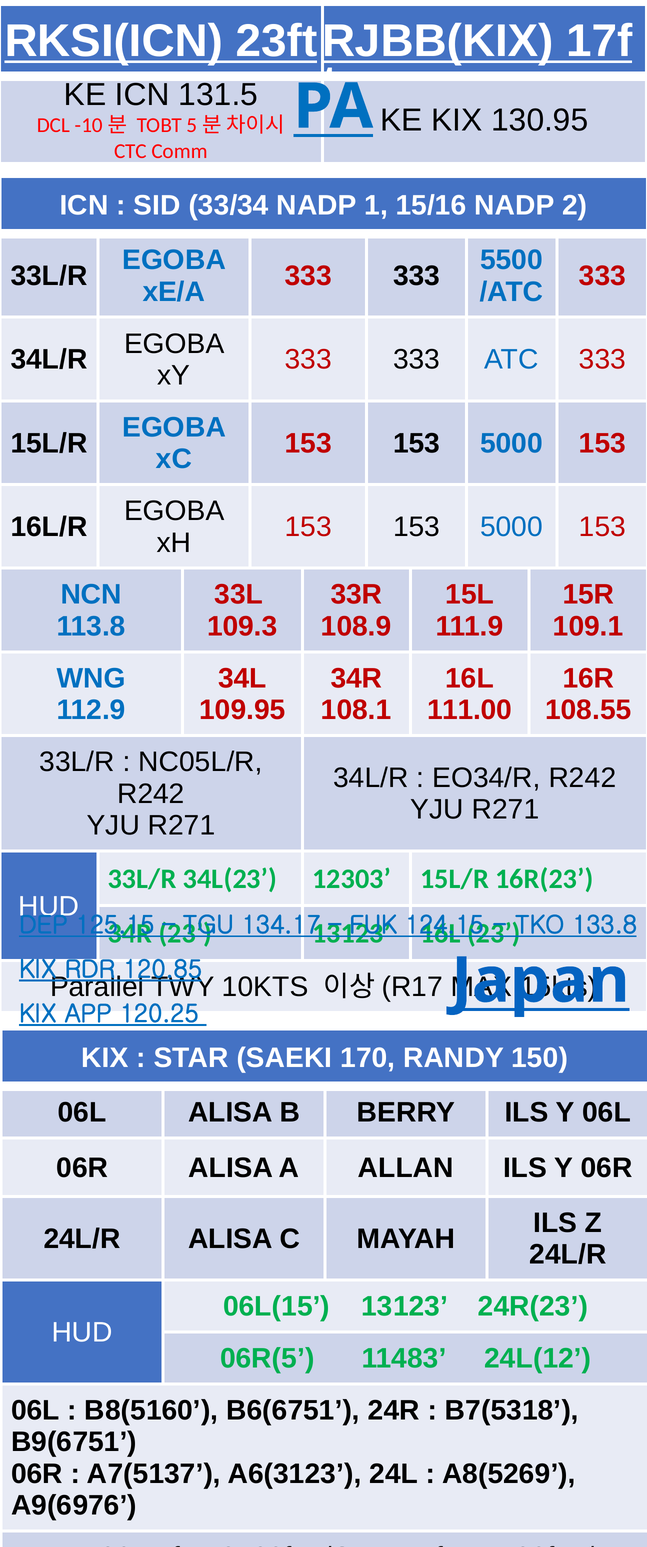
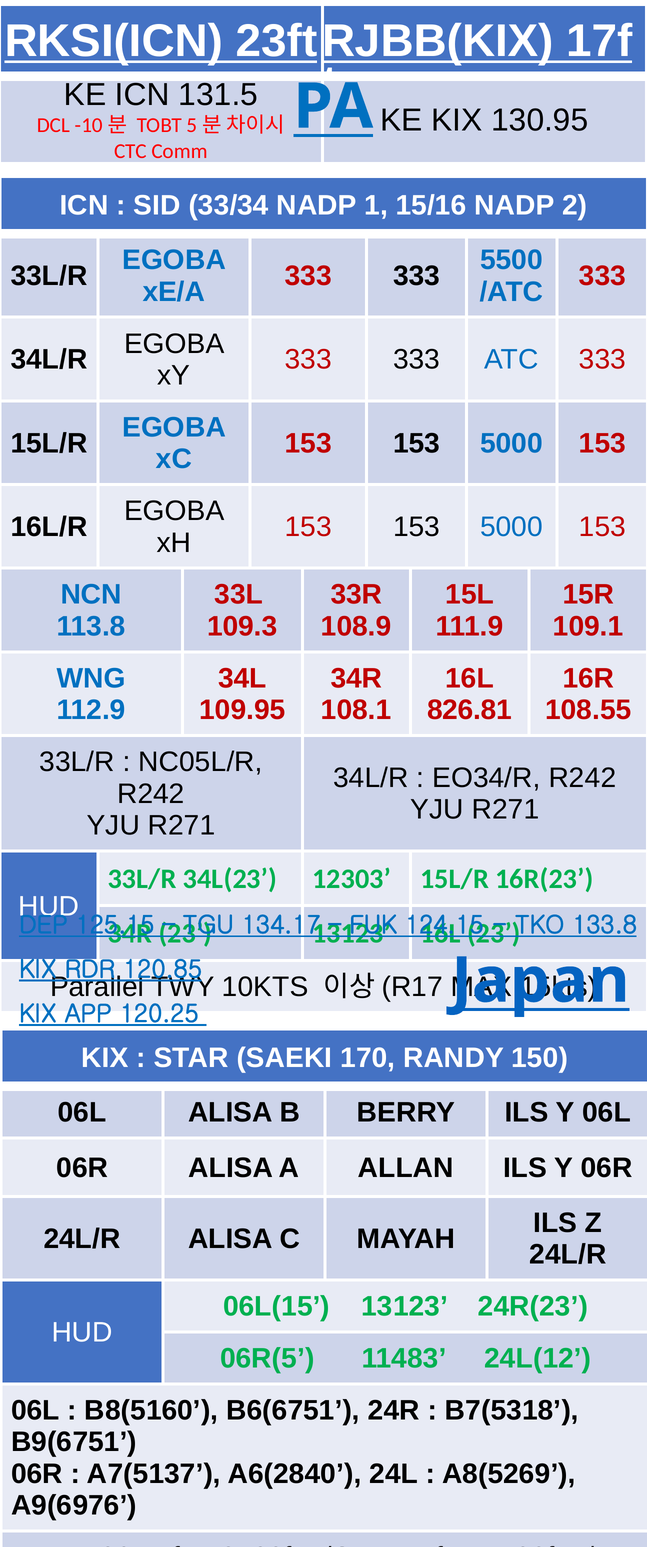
111.00: 111.00 -> 826.81
A6(3123: A6(3123 -> A6(2840
